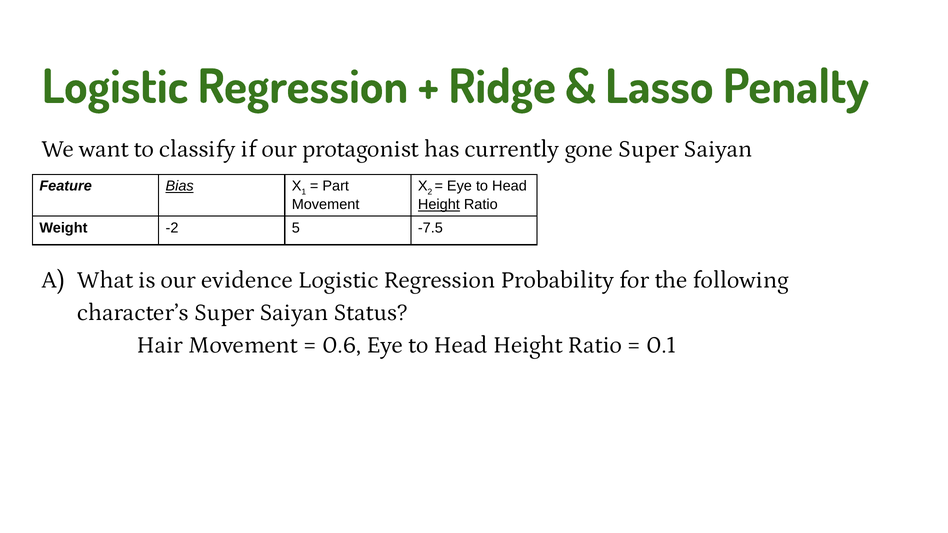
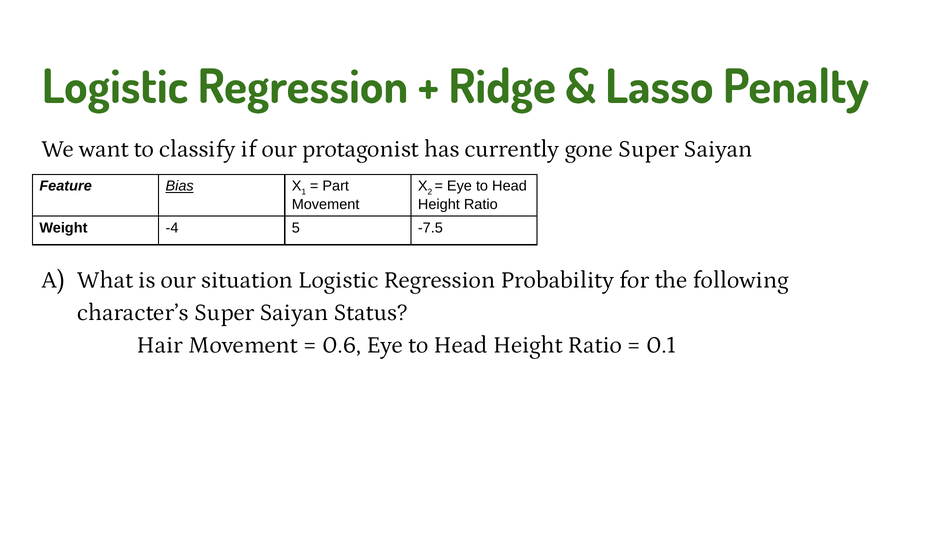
Height at (439, 205) underline: present -> none
-2: -2 -> -4
evidence: evidence -> situation
